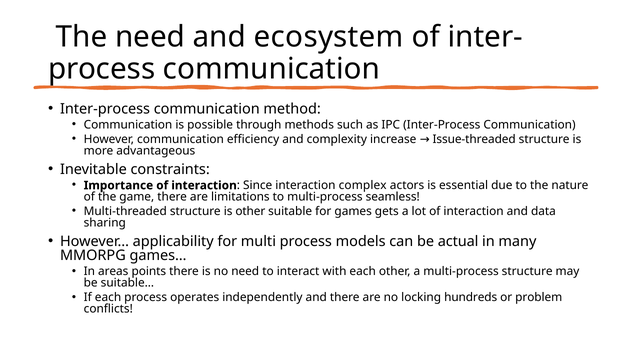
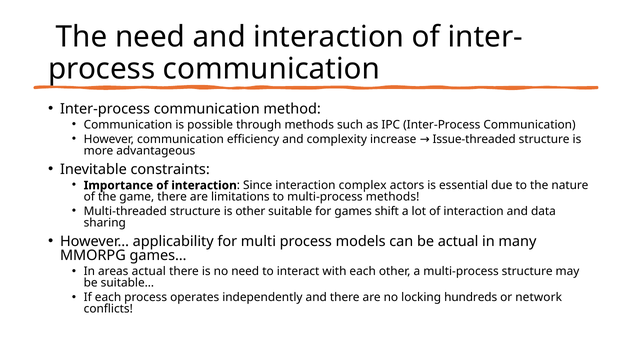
and ecosystem: ecosystem -> interaction
multi-process seamless: seamless -> methods
gets: gets -> shift
areas points: points -> actual
problem: problem -> network
